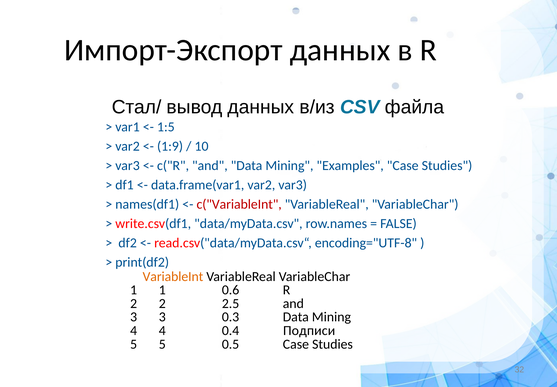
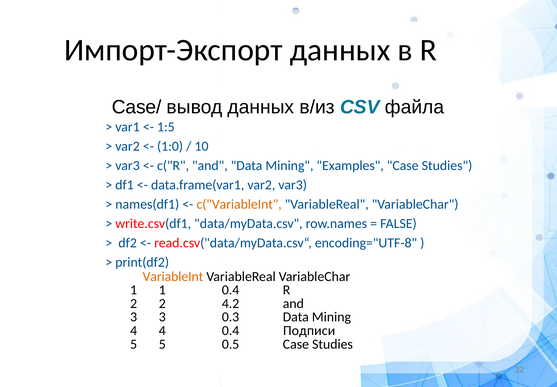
Стал/: Стал/ -> Case/
1:9: 1:9 -> 1:0
c("VariableInt colour: red -> orange
1 0.6: 0.6 -> 0.4
2.5: 2.5 -> 4.2
